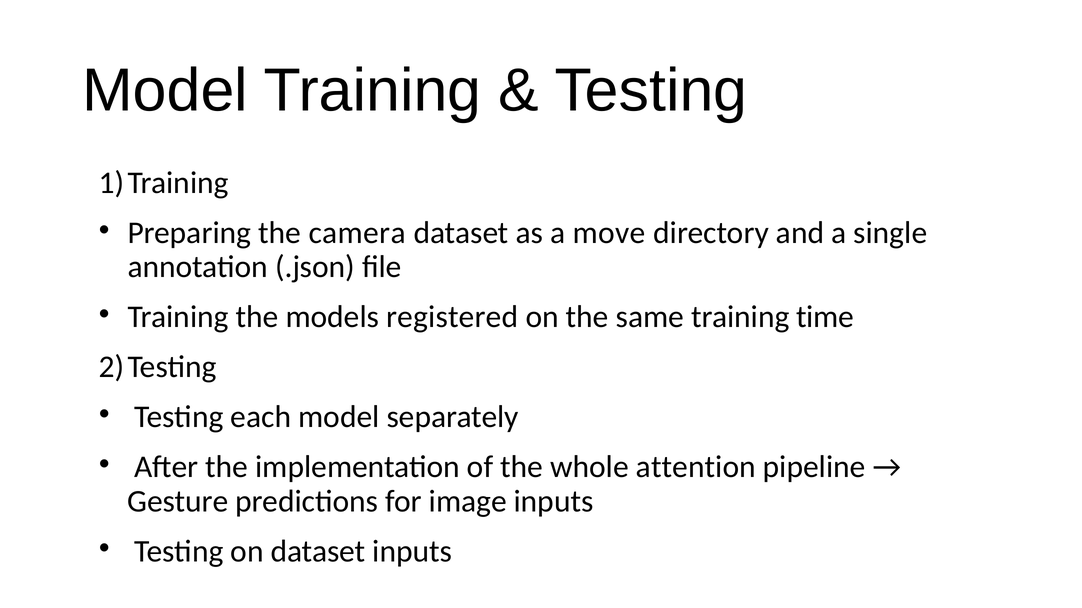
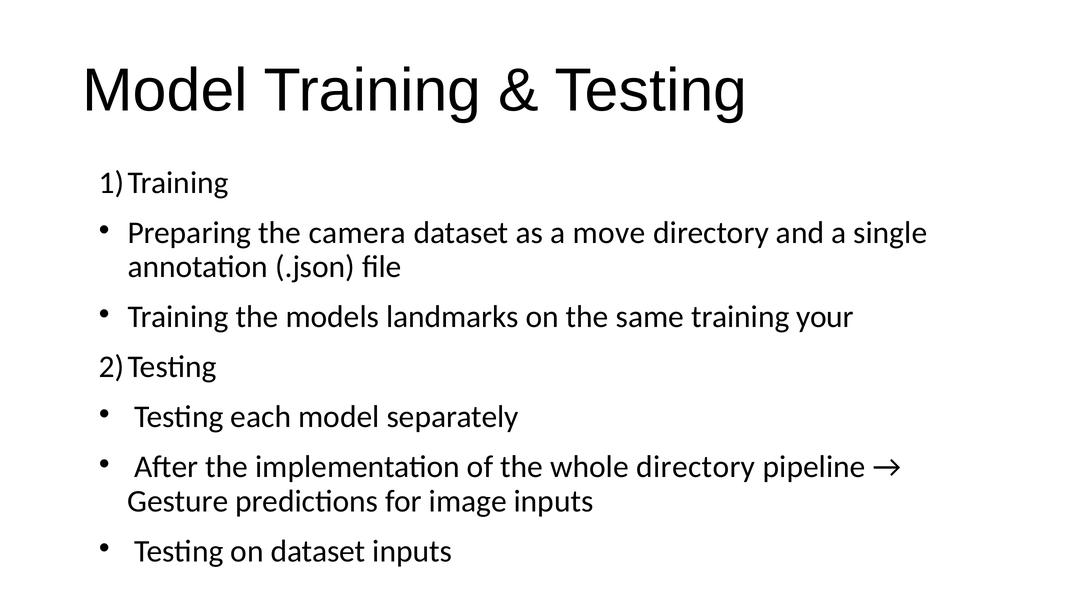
registered: registered -> landmarks
time: time -> your
whole attention: attention -> directory
